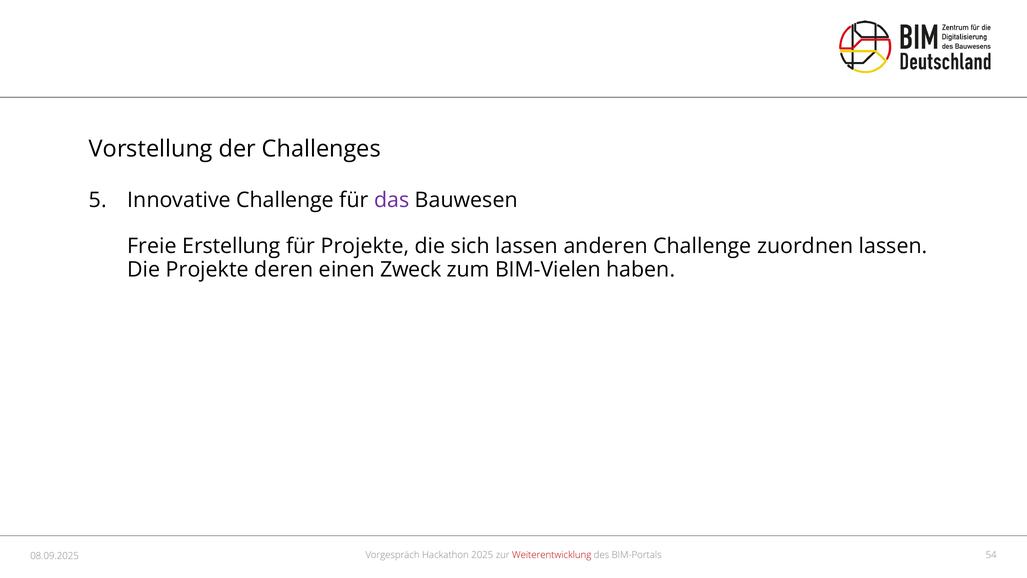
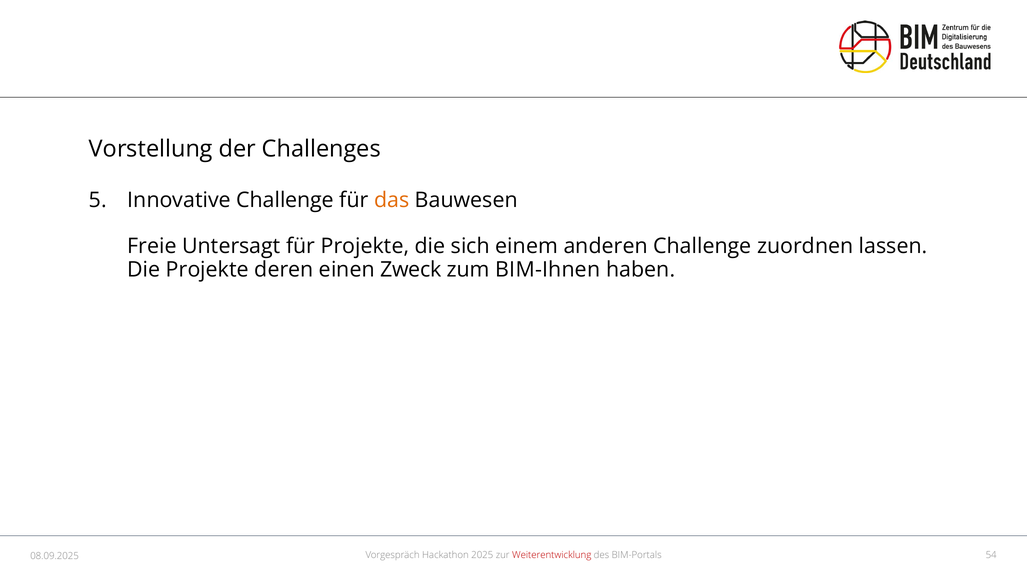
das colour: purple -> orange
Erstellung: Erstellung -> Untersagt
sich lassen: lassen -> einem
BIM-Vielen: BIM-Vielen -> BIM-Ihnen
